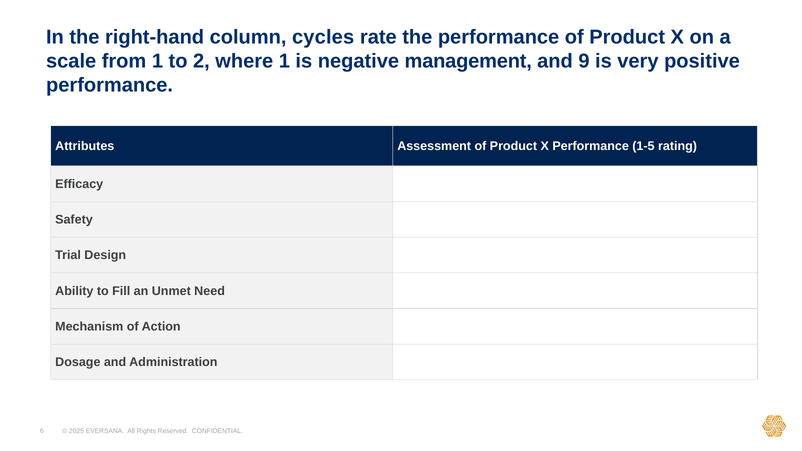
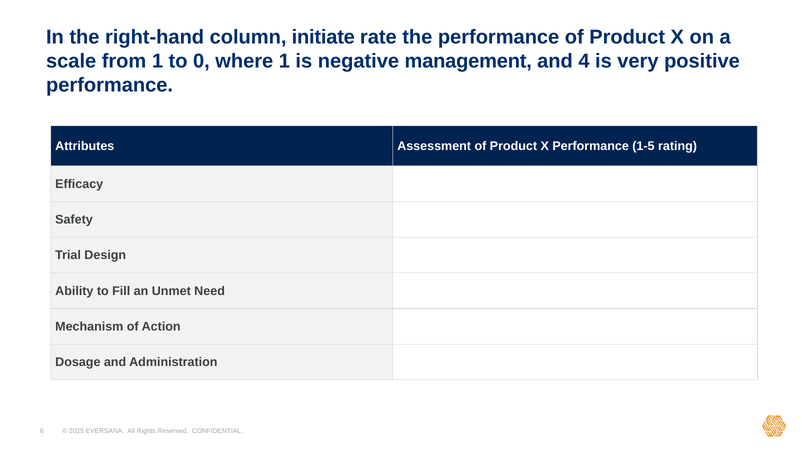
cycles: cycles -> initiate
2: 2 -> 0
9: 9 -> 4
